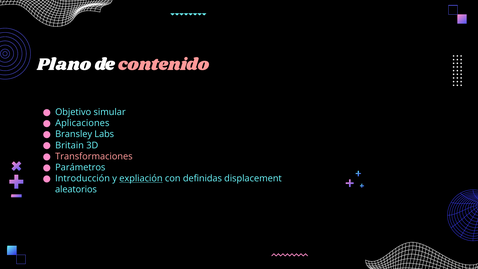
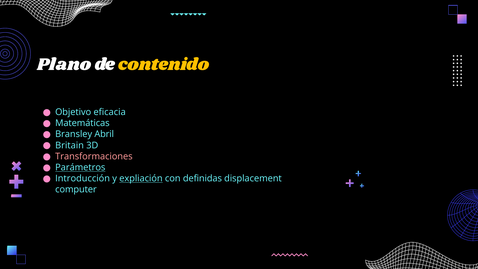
contenido colour: pink -> yellow
simular: simular -> eficacia
Aplicaciones: Aplicaciones -> Matemáticas
Labs: Labs -> Abril
Parámetros underline: none -> present
aleatorios: aleatorios -> computer
